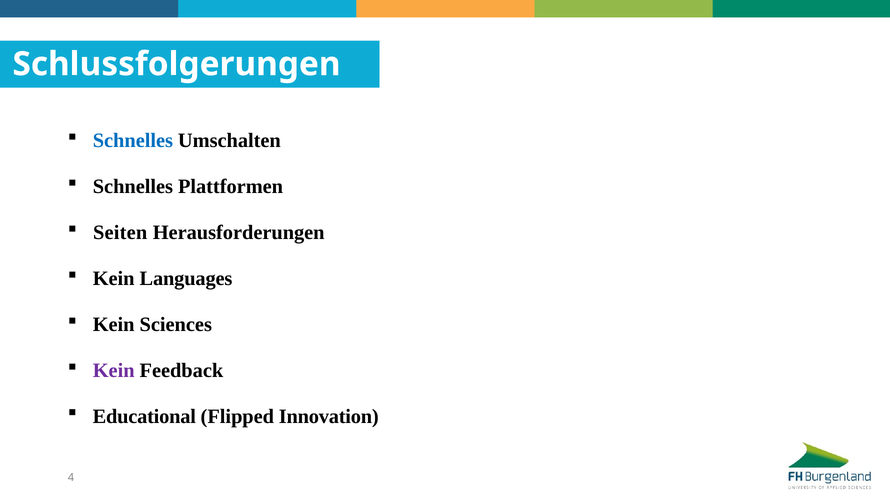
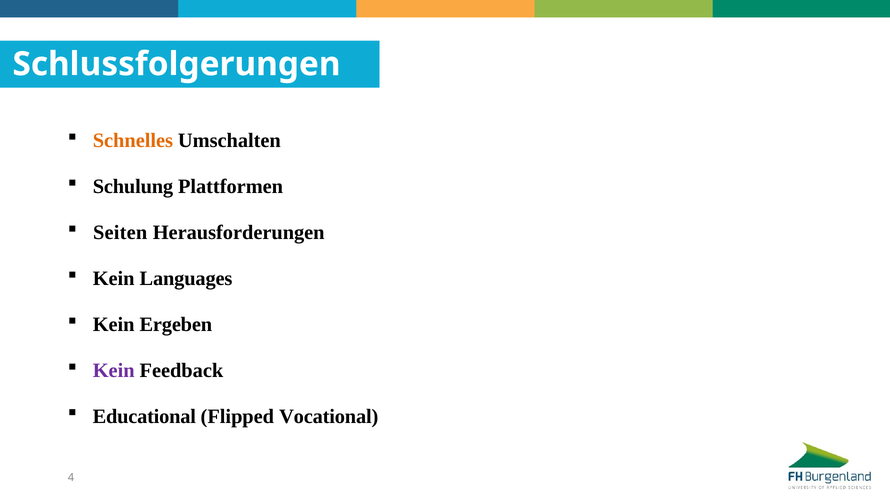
Schnelles at (133, 141) colour: blue -> orange
Schnelles at (133, 187): Schnelles -> Schulung
Sciences: Sciences -> Ergeben
Innovation: Innovation -> Vocational
